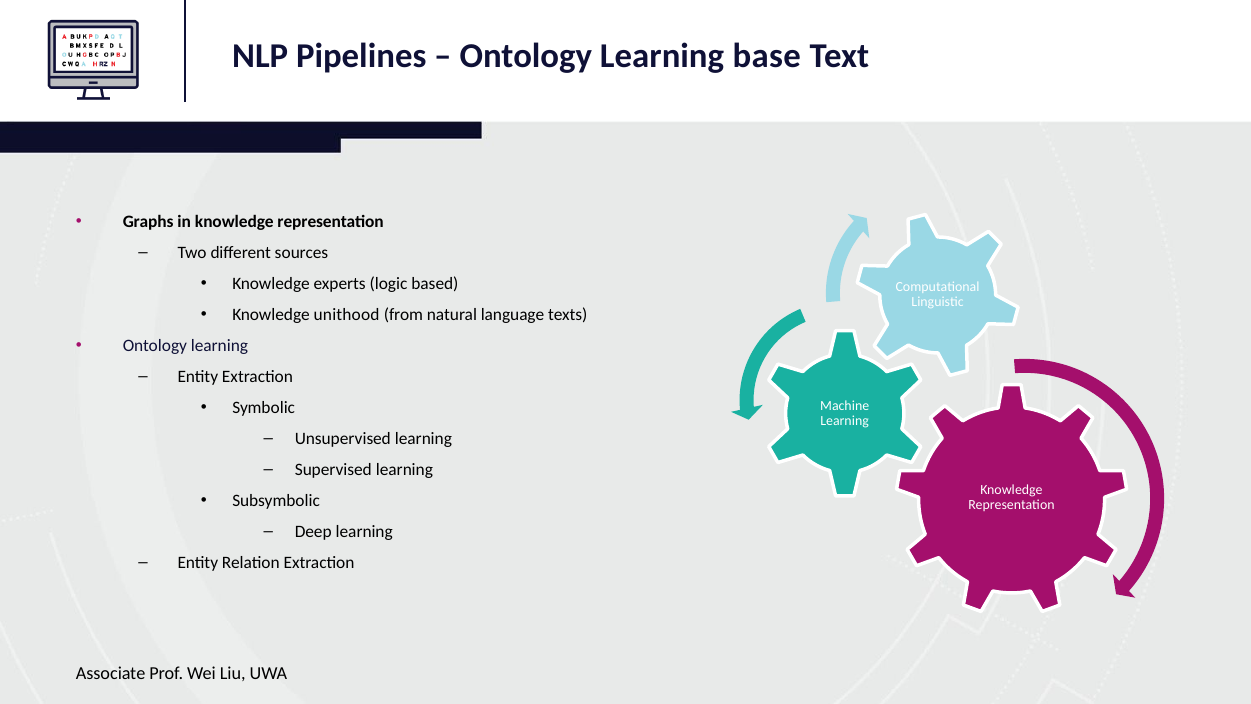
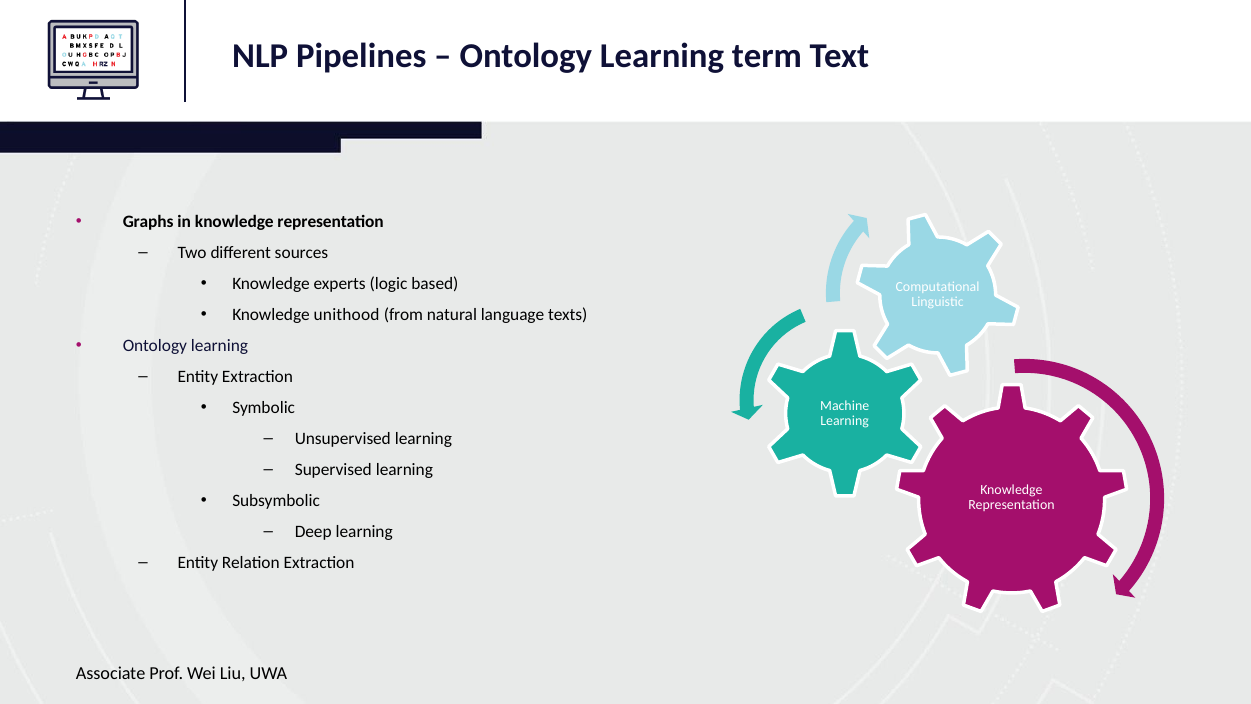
base: base -> term
